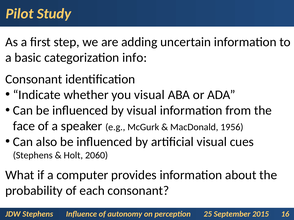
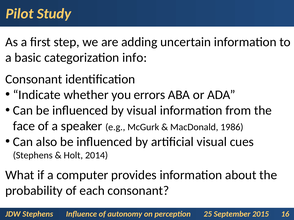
you visual: visual -> errors
1956: 1956 -> 1986
2060: 2060 -> 2014
